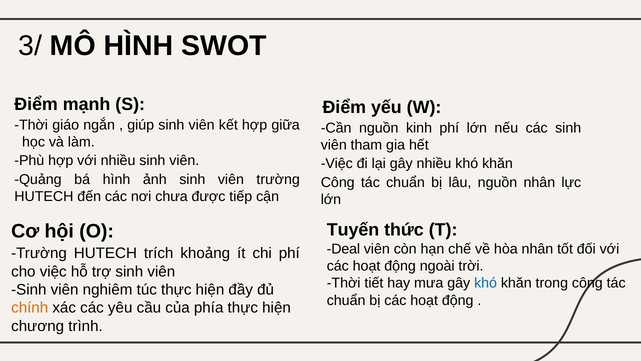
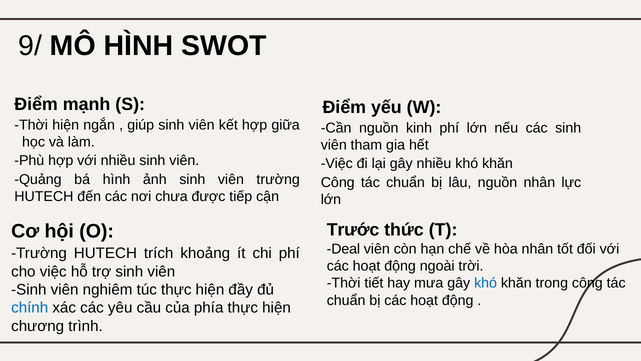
3/: 3/ -> 9/
Thời giáo: giáo -> hiện
Tuyến: Tuyến -> Trước
chính colour: orange -> blue
